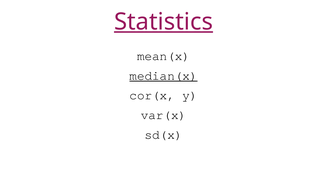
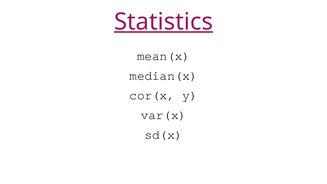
median(x underline: present -> none
